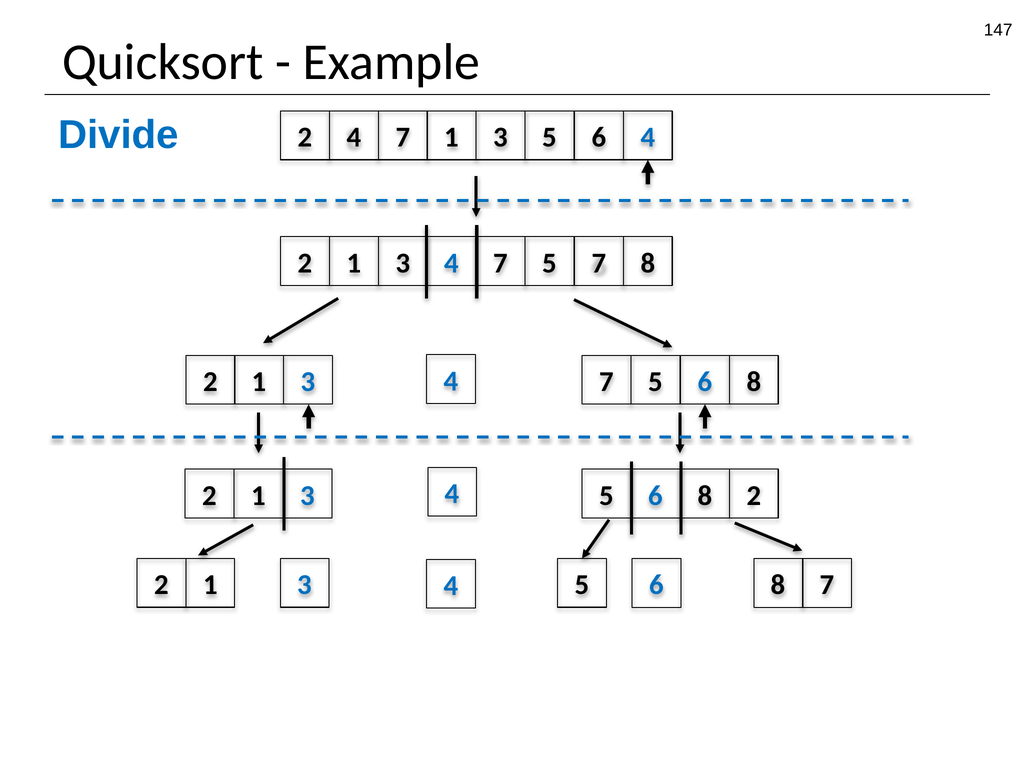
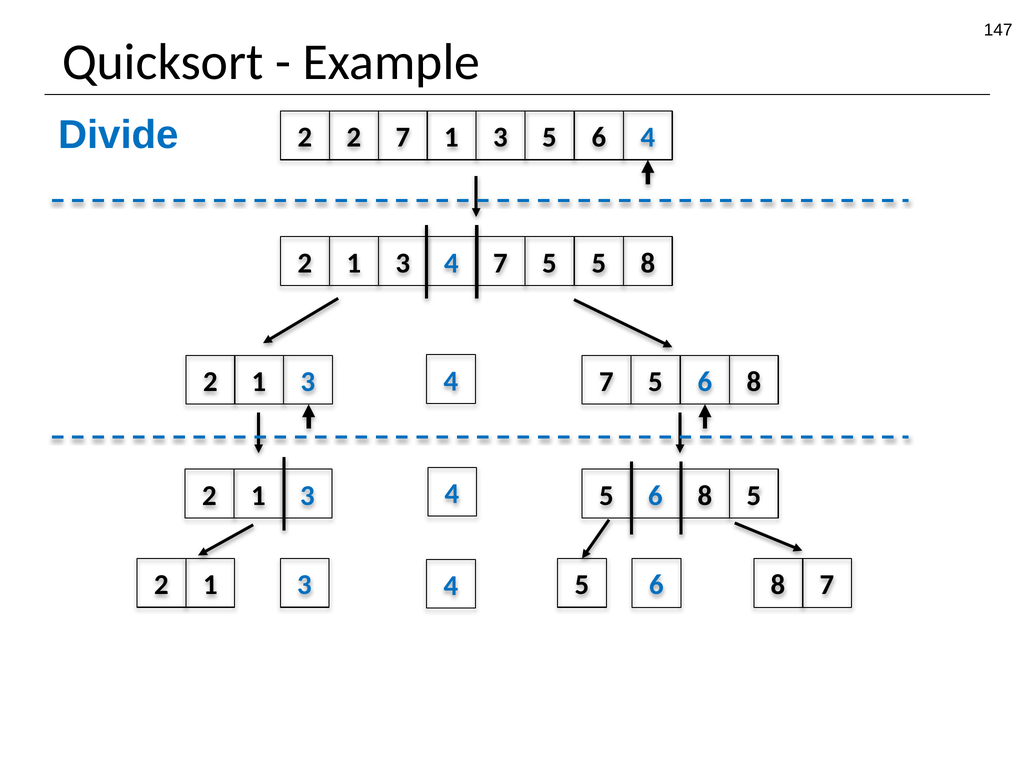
2 4: 4 -> 2
5 7: 7 -> 5
6 8 2: 2 -> 5
